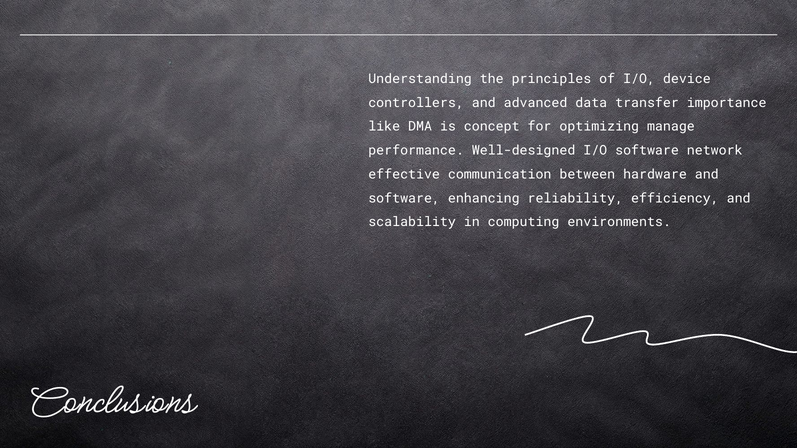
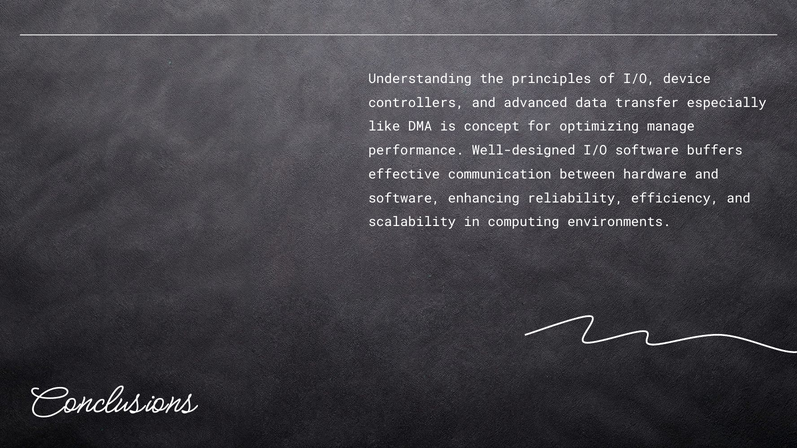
importance: importance -> especially
network: network -> buffers
